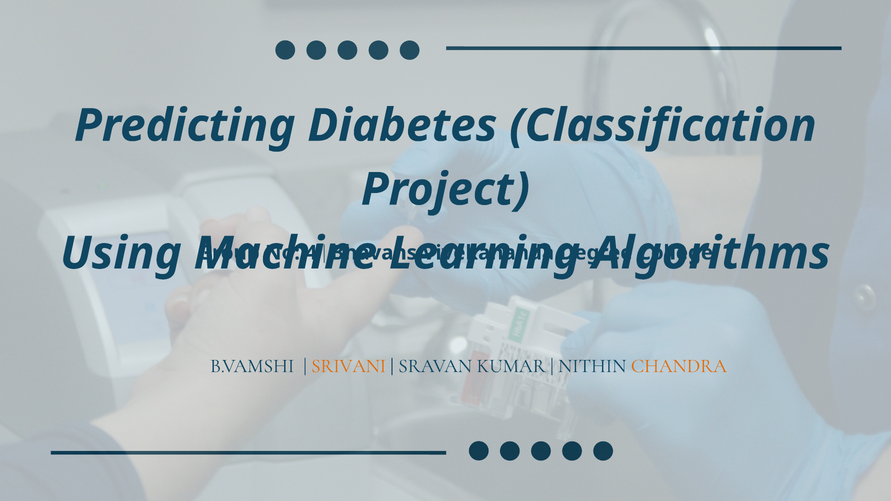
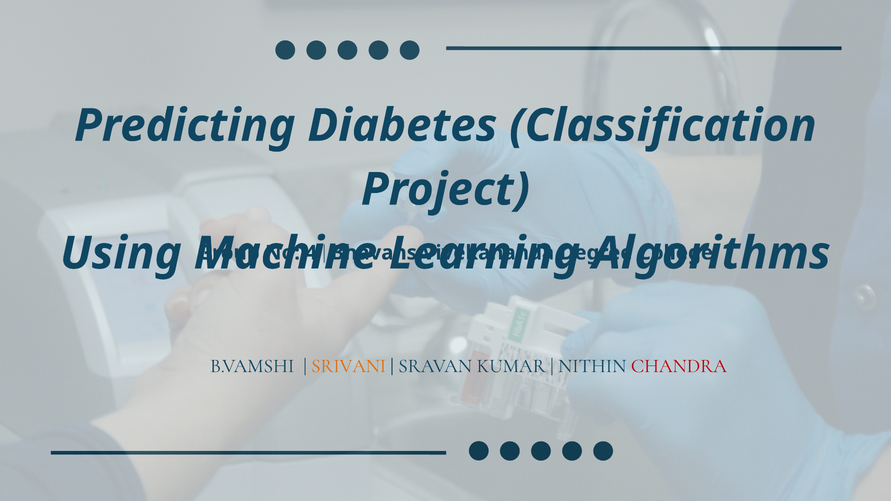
CHANDRA colour: orange -> red
